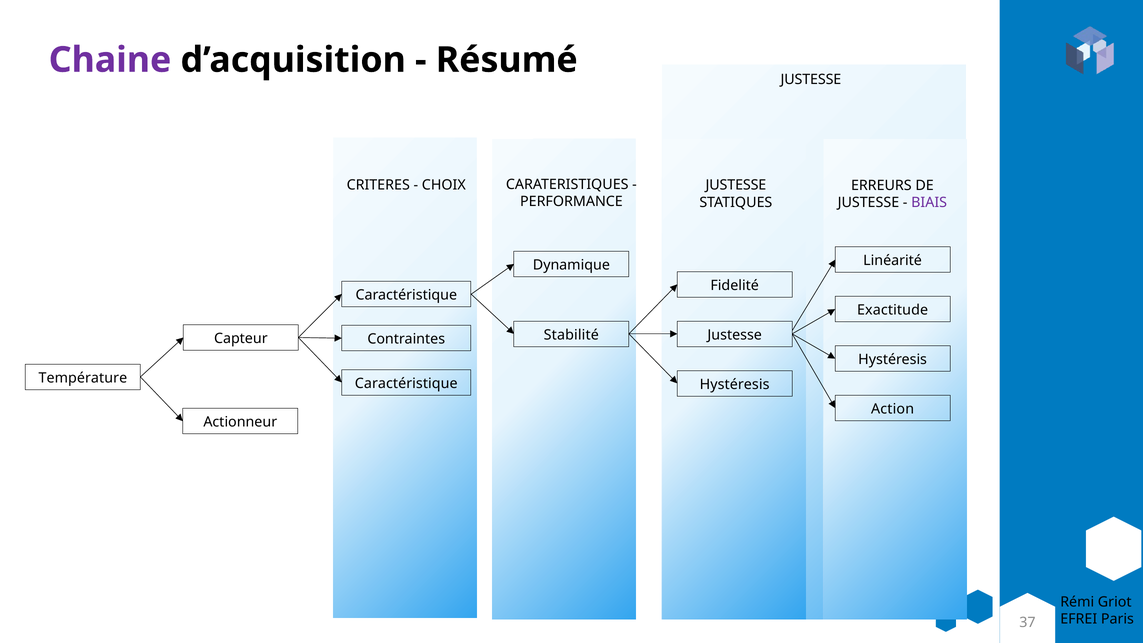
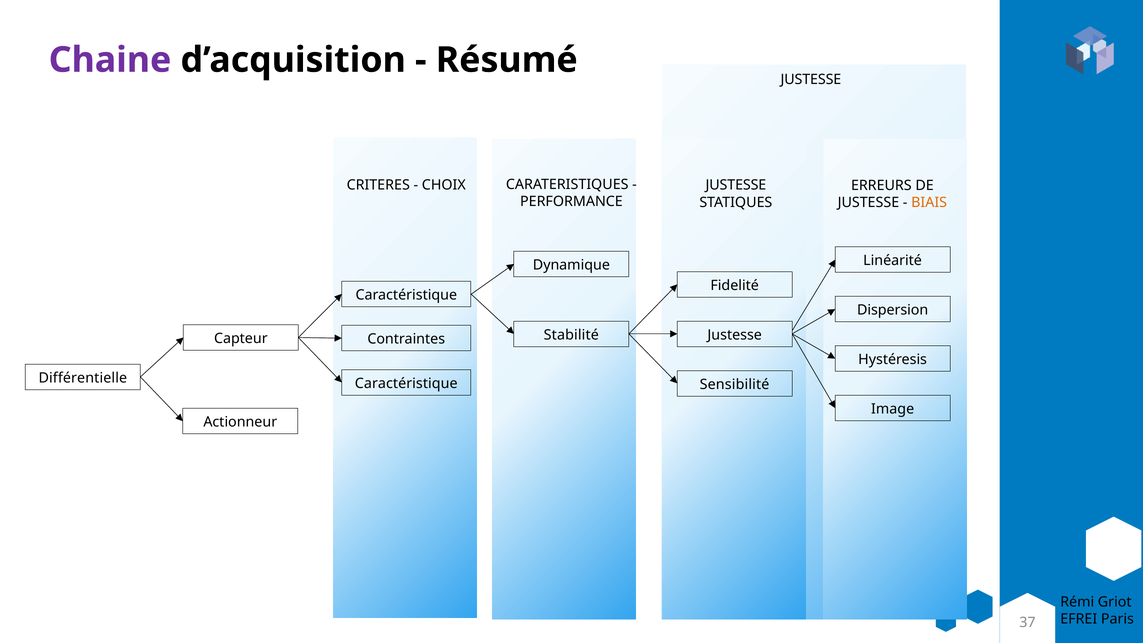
BIAIS colour: purple -> orange
Exactitude: Exactitude -> Dispersion
Température: Température -> Différentielle
Hystéresis at (735, 384): Hystéresis -> Sensibilité
Action: Action -> Image
